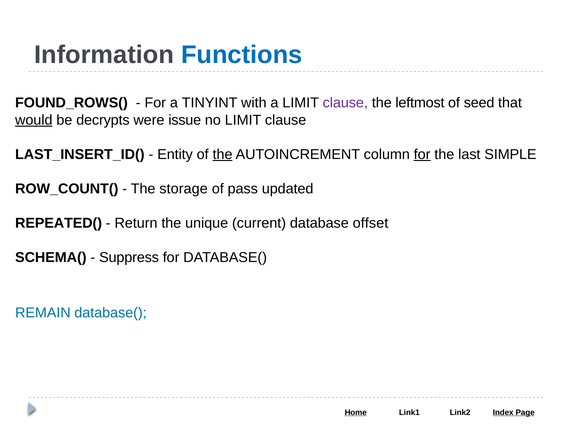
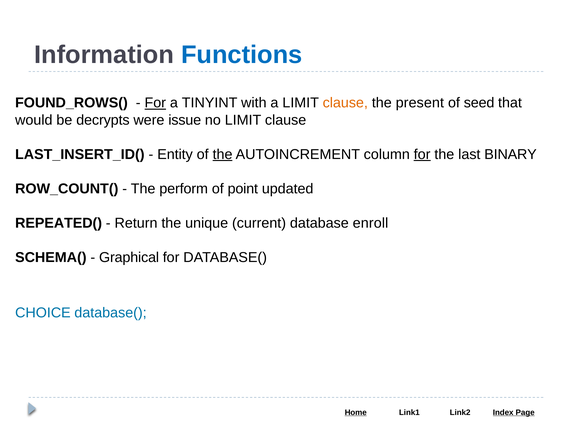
For at (155, 103) underline: none -> present
clause at (345, 103) colour: purple -> orange
leftmost: leftmost -> present
would underline: present -> none
SIMPLE: SIMPLE -> BINARY
storage: storage -> perform
pass: pass -> point
offset: offset -> enroll
Suppress: Suppress -> Graphical
REMAIN: REMAIN -> CHOICE
